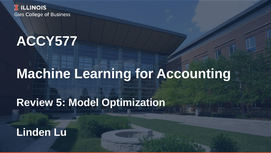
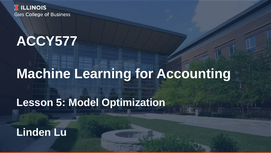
Review: Review -> Lesson
